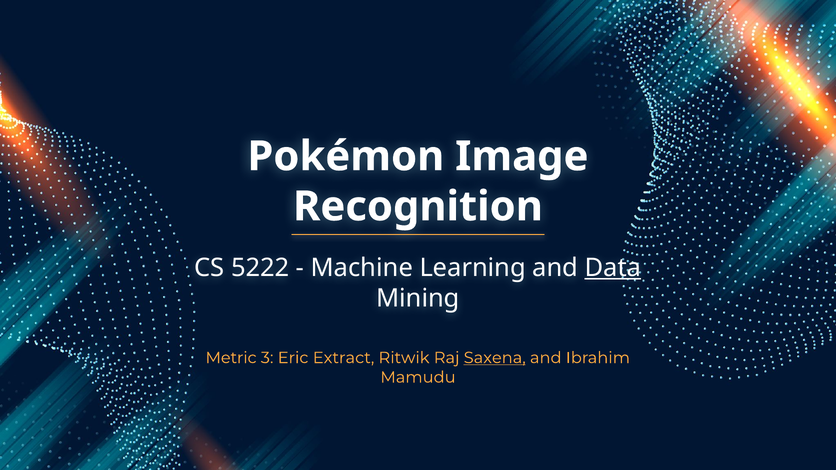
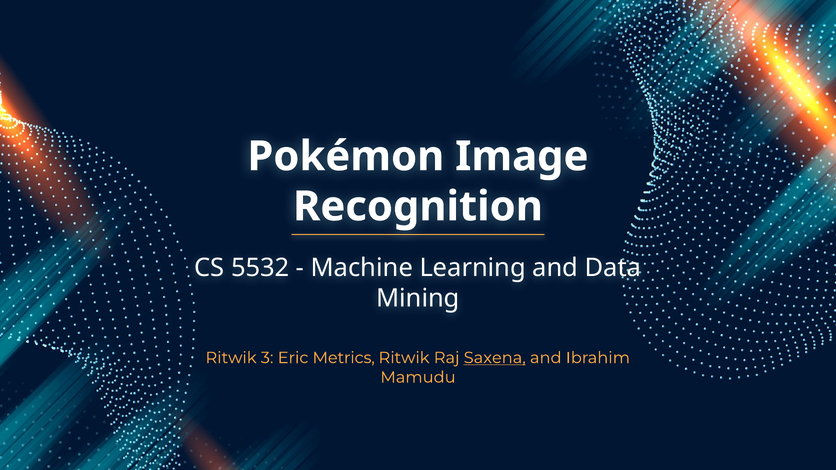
5222: 5222 -> 5532
Data underline: present -> none
Metric at (231, 358): Metric -> Ritwik
Extract: Extract -> Metrics
